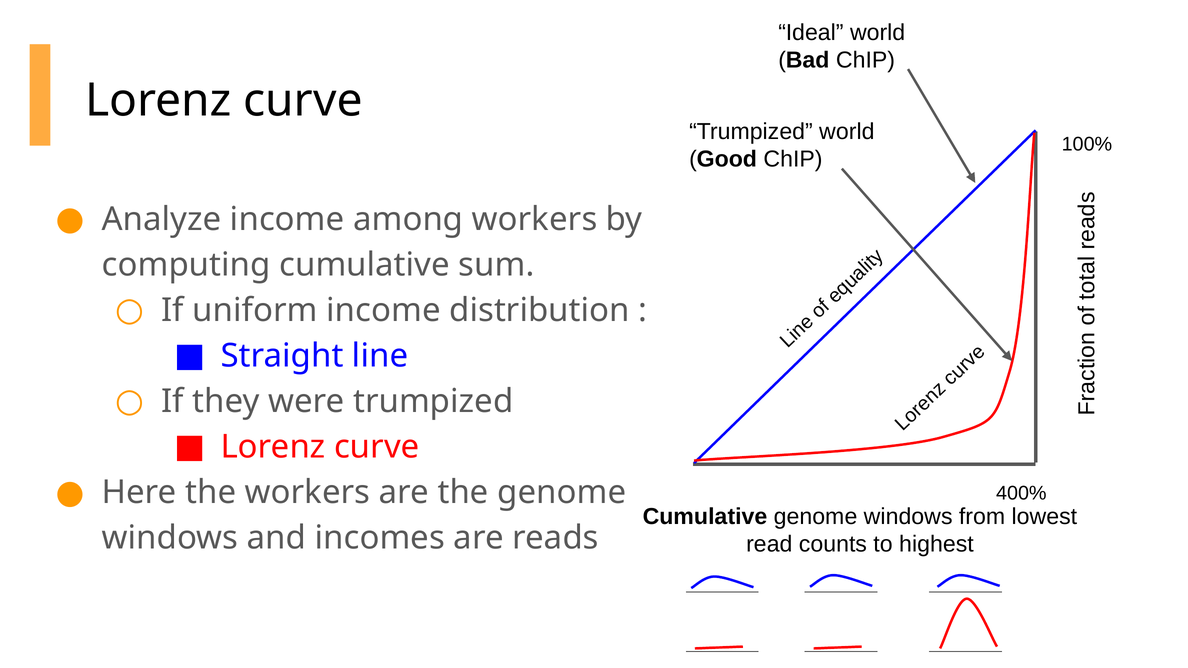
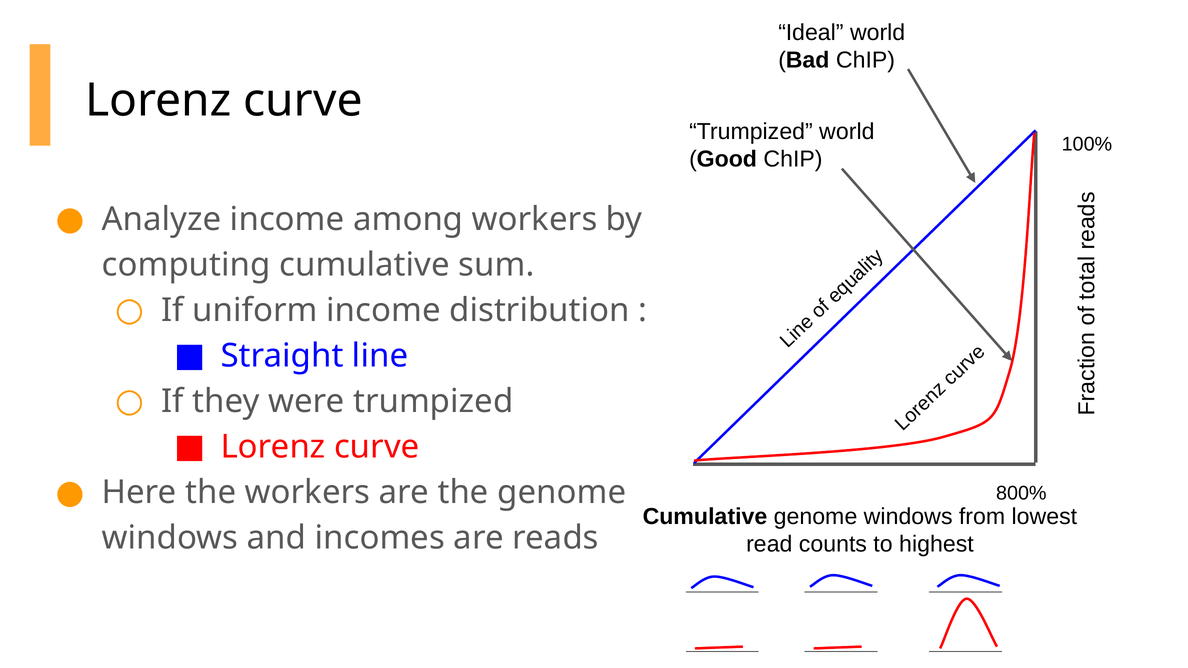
400%: 400% -> 800%
